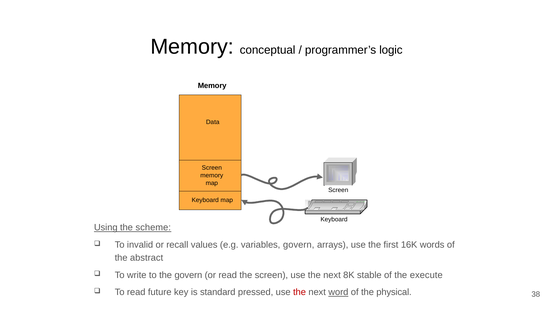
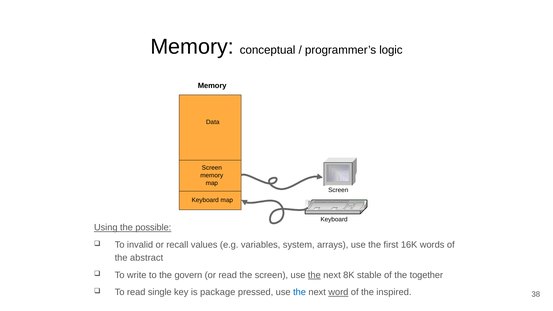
scheme: scheme -> possible
variables govern: govern -> system
the at (314, 275) underline: none -> present
execute: execute -> together
future: future -> single
standard: standard -> package
the at (300, 292) colour: red -> blue
physical: physical -> inspired
